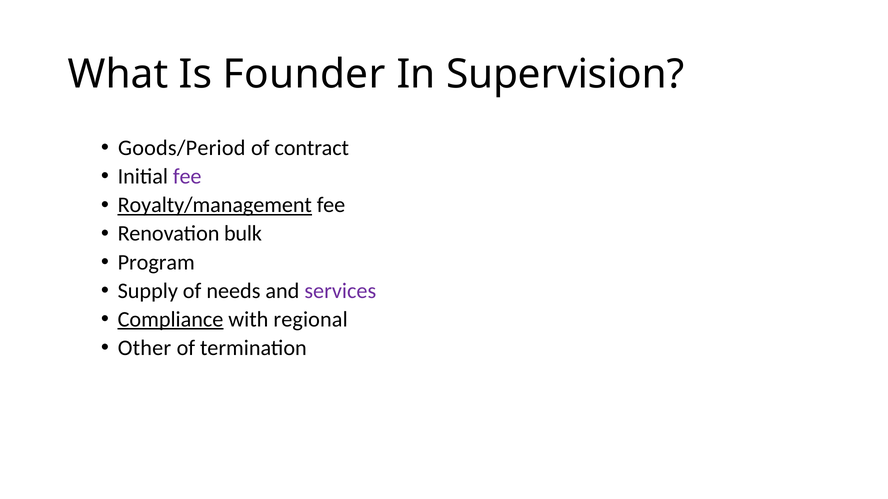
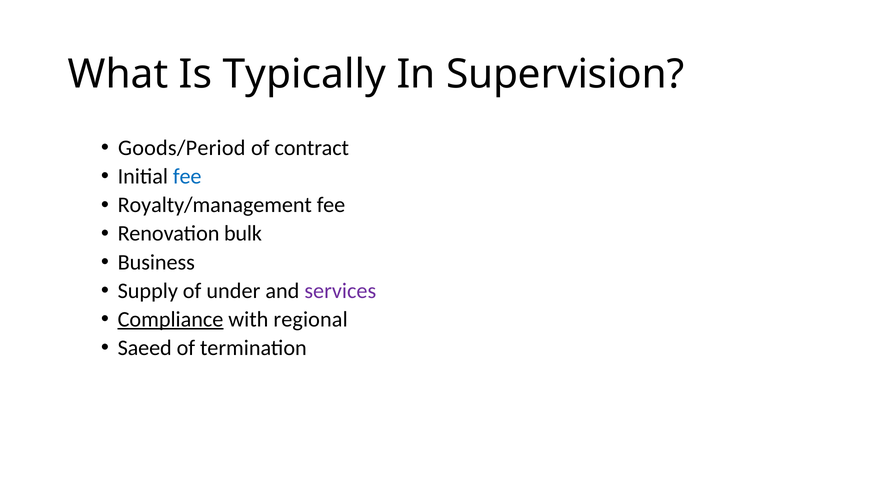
Founder: Founder -> Typically
fee at (187, 177) colour: purple -> blue
Royalty/management underline: present -> none
Program: Program -> Business
needs: needs -> under
Other: Other -> Saeed
